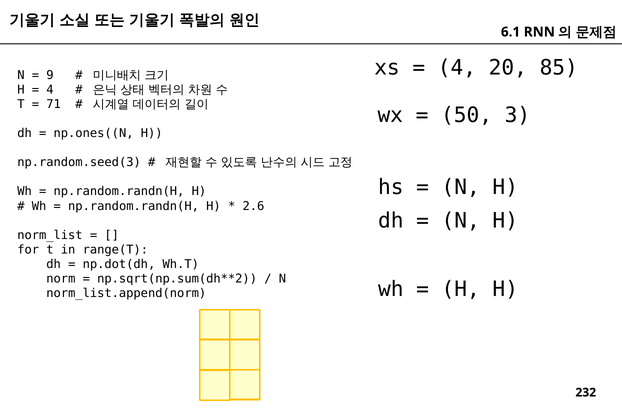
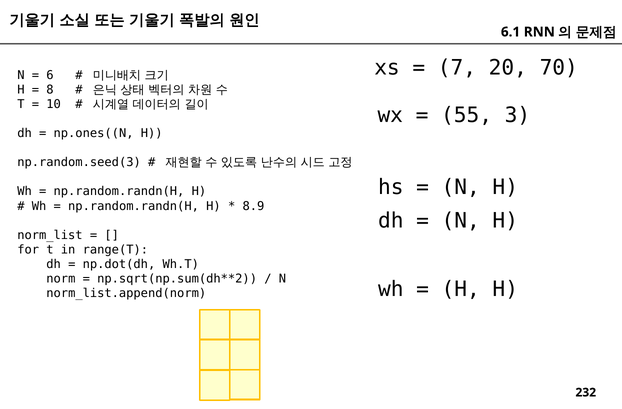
4 at (457, 68): 4 -> 7
85: 85 -> 70
9: 9 -> 6
4 at (50, 90): 4 -> 8
71: 71 -> 10
50: 50 -> 55
2.6: 2.6 -> 8.9
